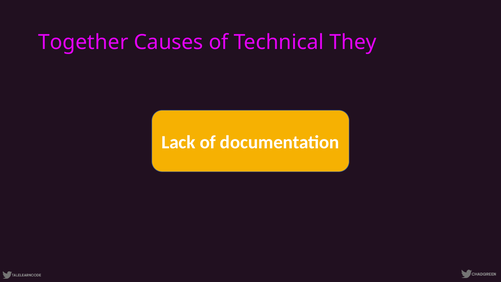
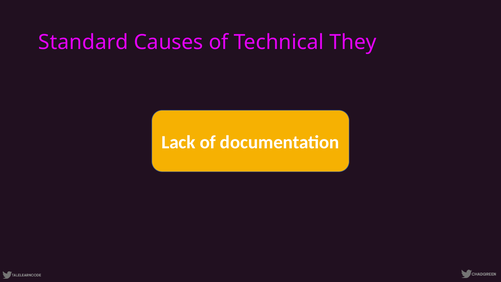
Together: Together -> Standard
